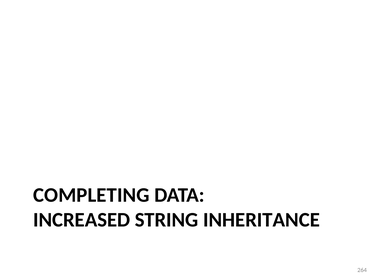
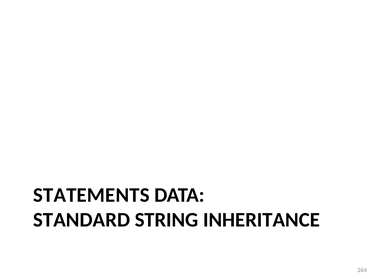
COMPLETING: COMPLETING -> STATEMENTS
INCREASED: INCREASED -> STANDARD
